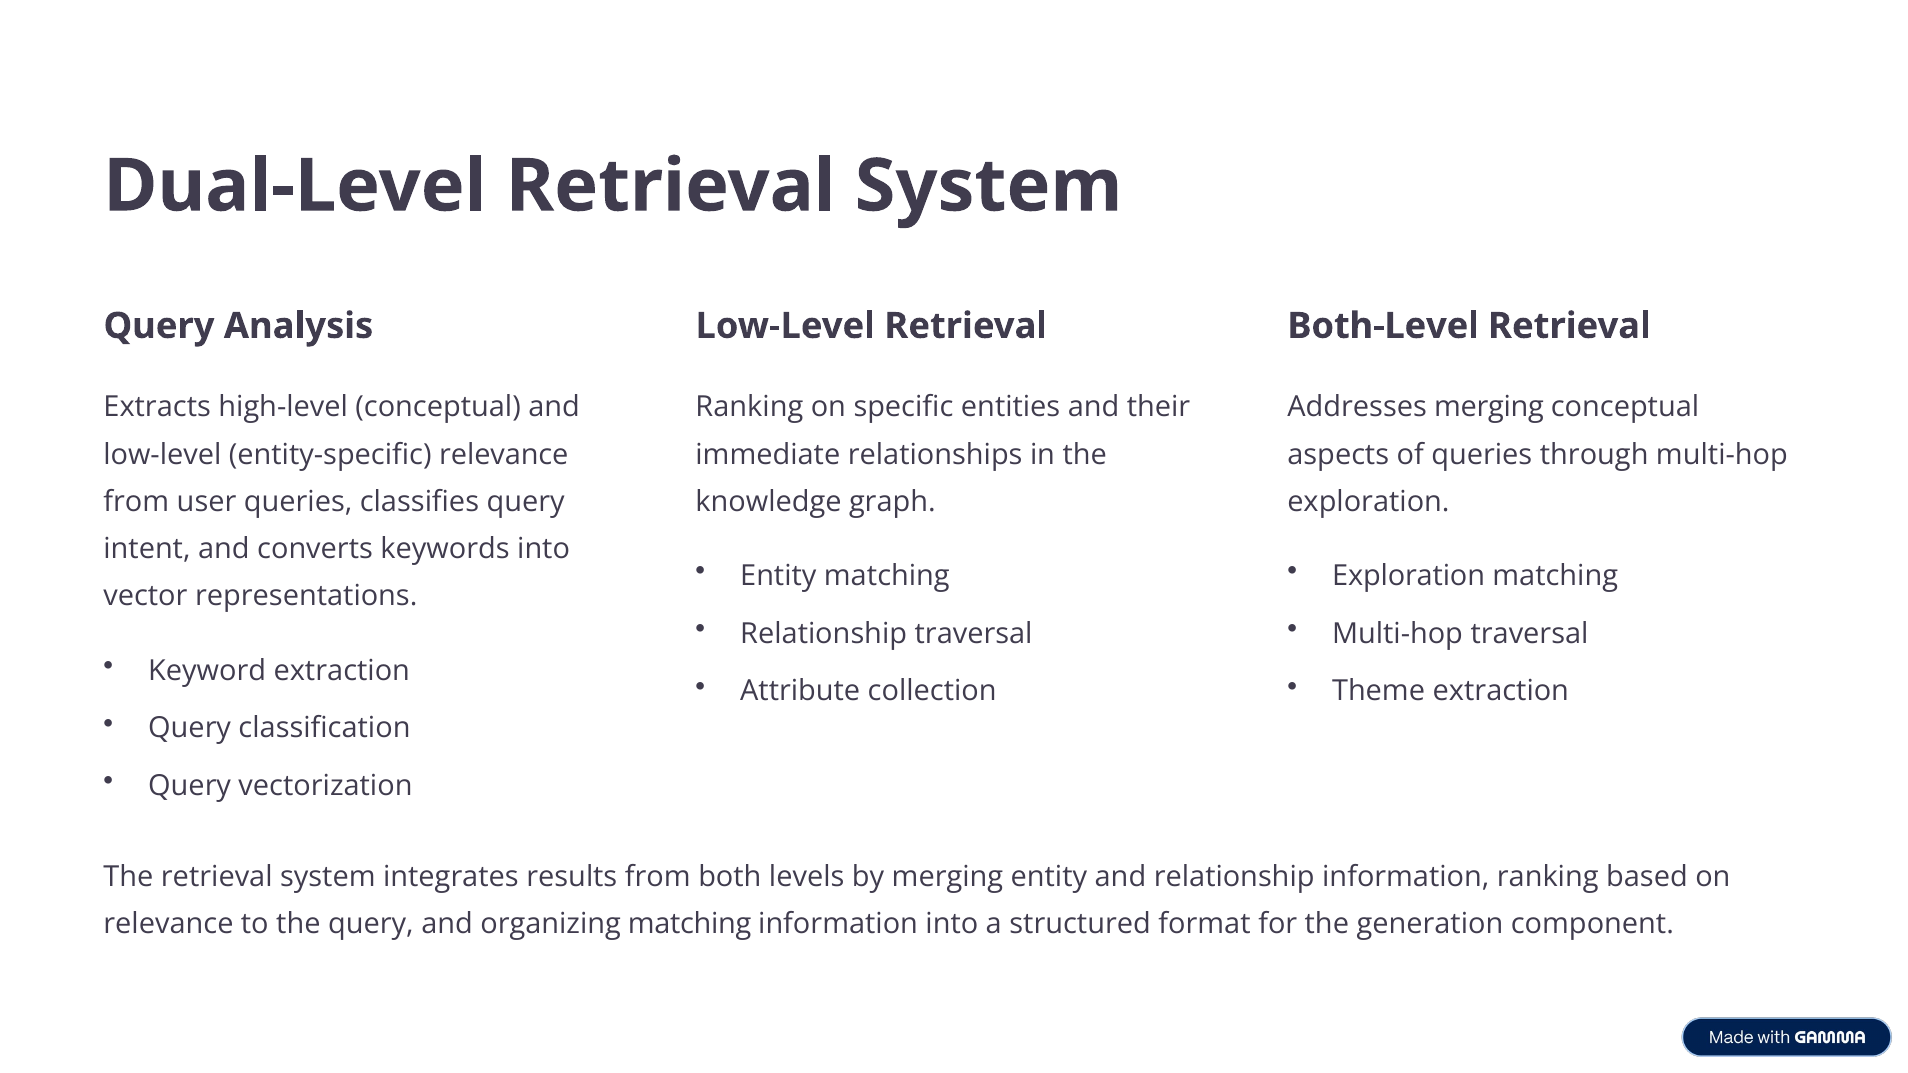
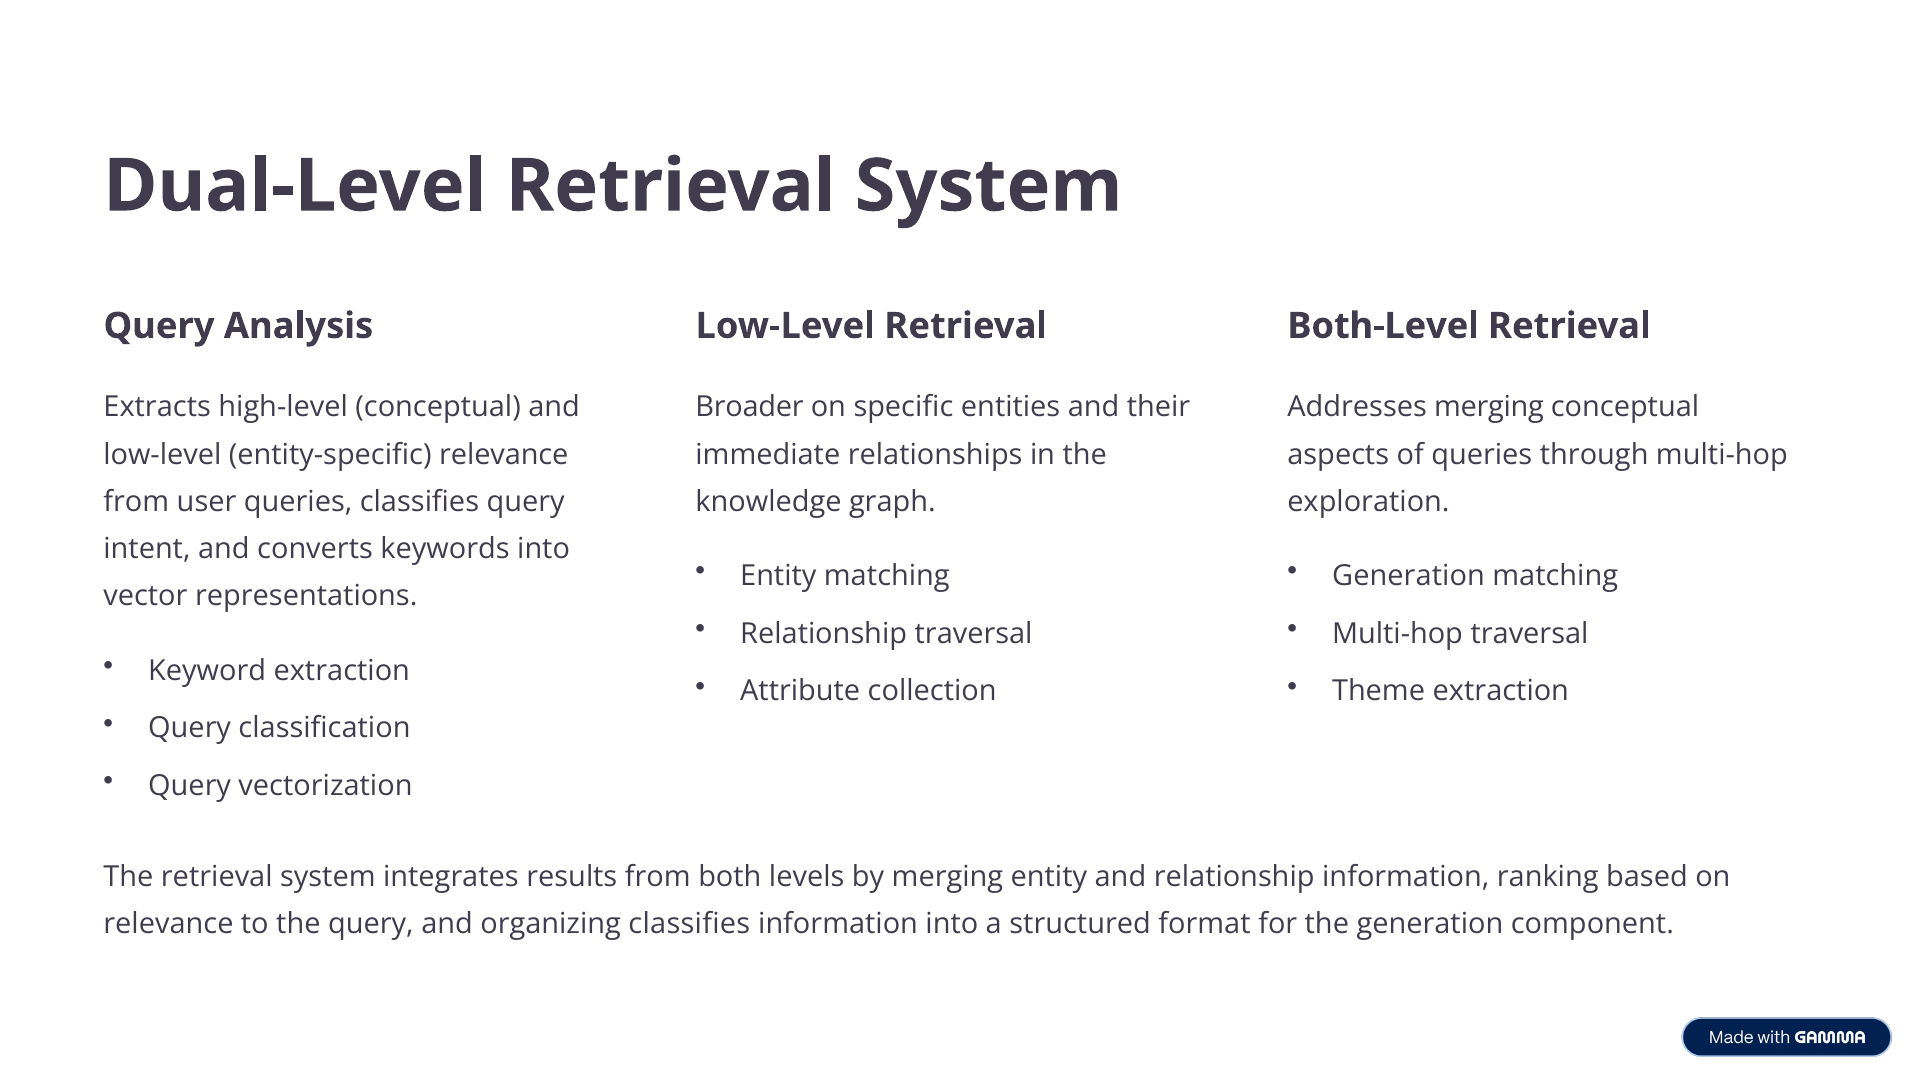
Ranking at (749, 407): Ranking -> Broader
Exploration at (1409, 576): Exploration -> Generation
organizing matching: matching -> classifies
